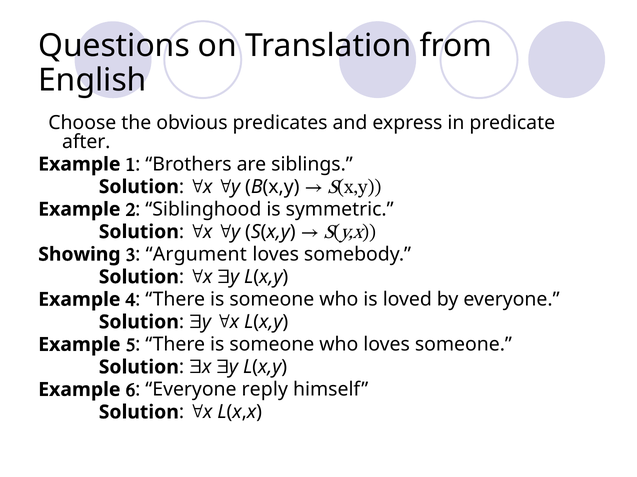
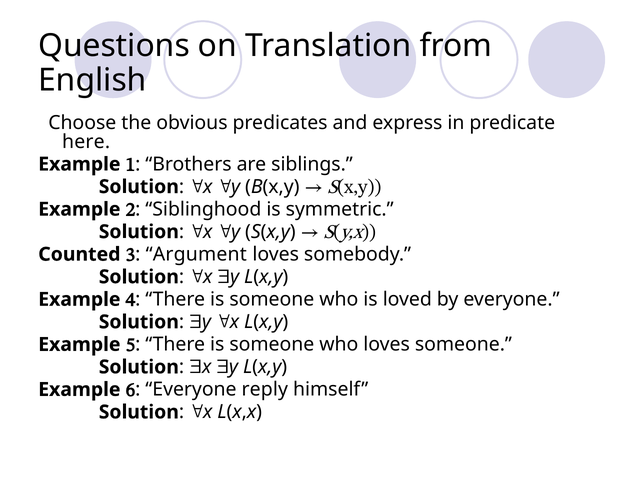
after: after -> here
Showing: Showing -> Counted
